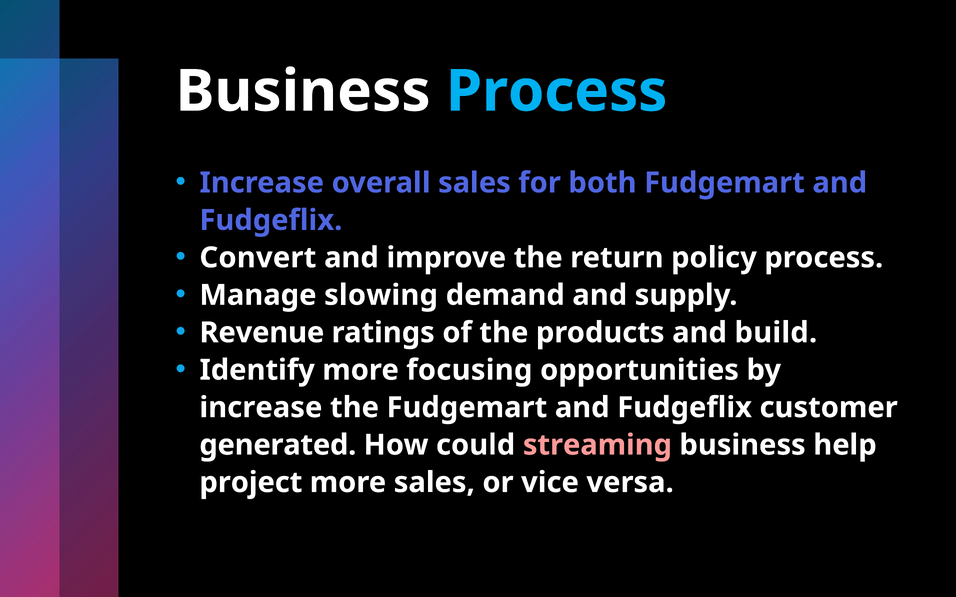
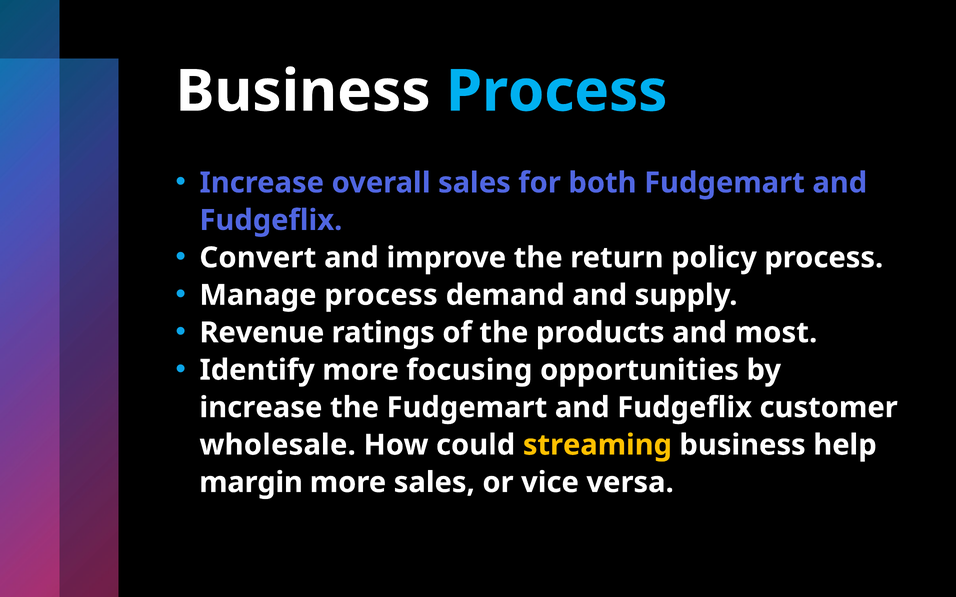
Manage slowing: slowing -> process
build: build -> most
generated: generated -> wholesale
streaming colour: pink -> yellow
project: project -> margin
